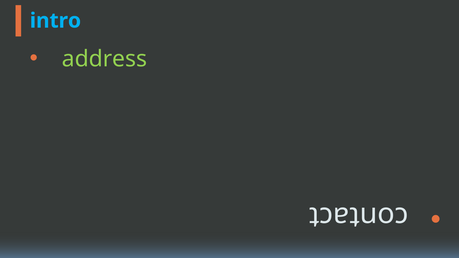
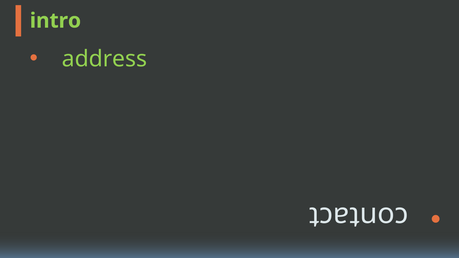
intro colour: light blue -> light green
